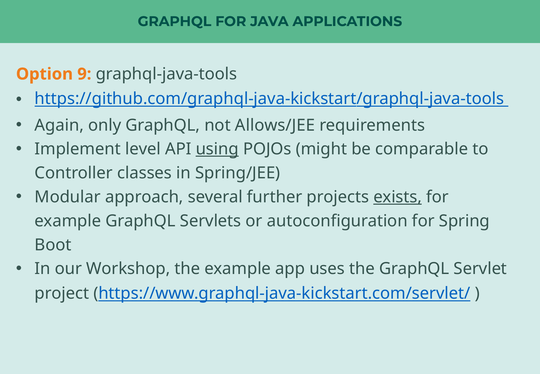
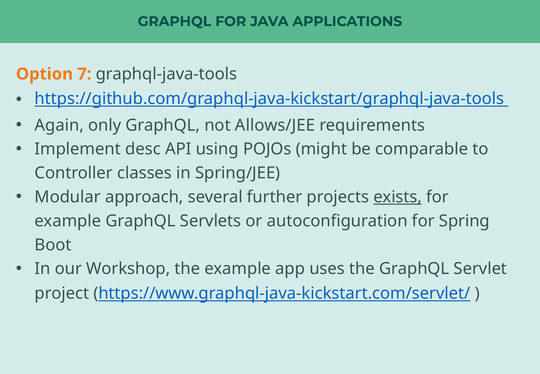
9: 9 -> 7
level: level -> desc
using underline: present -> none
